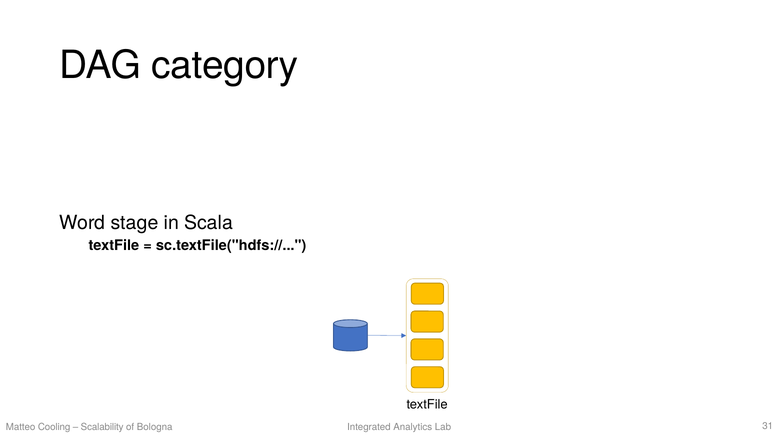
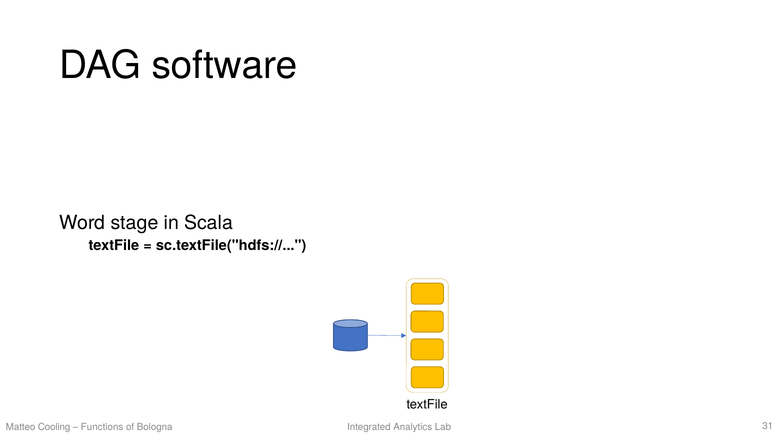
category: category -> software
Scalability: Scalability -> Functions
